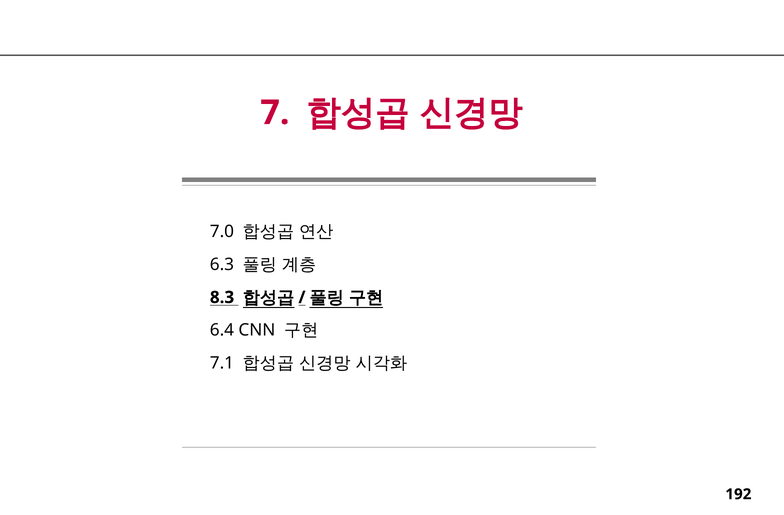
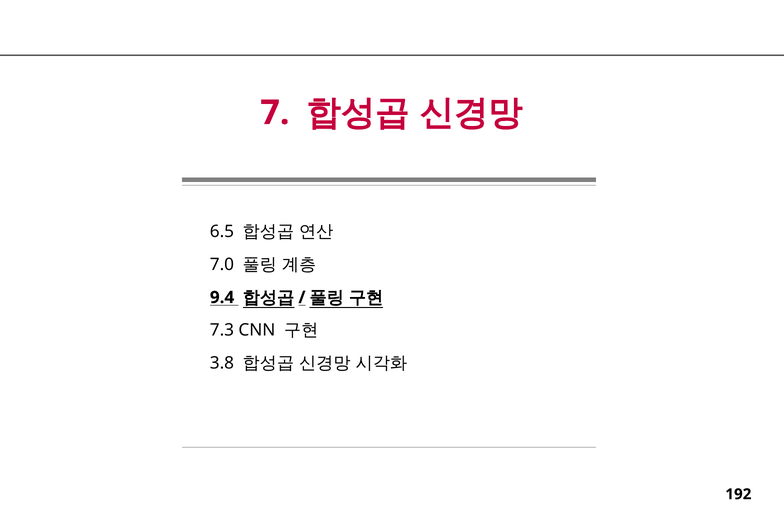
7.0: 7.0 -> 6.5
6.3: 6.3 -> 7.0
8.3: 8.3 -> 9.4
6.4: 6.4 -> 7.3
7.1: 7.1 -> 3.8
